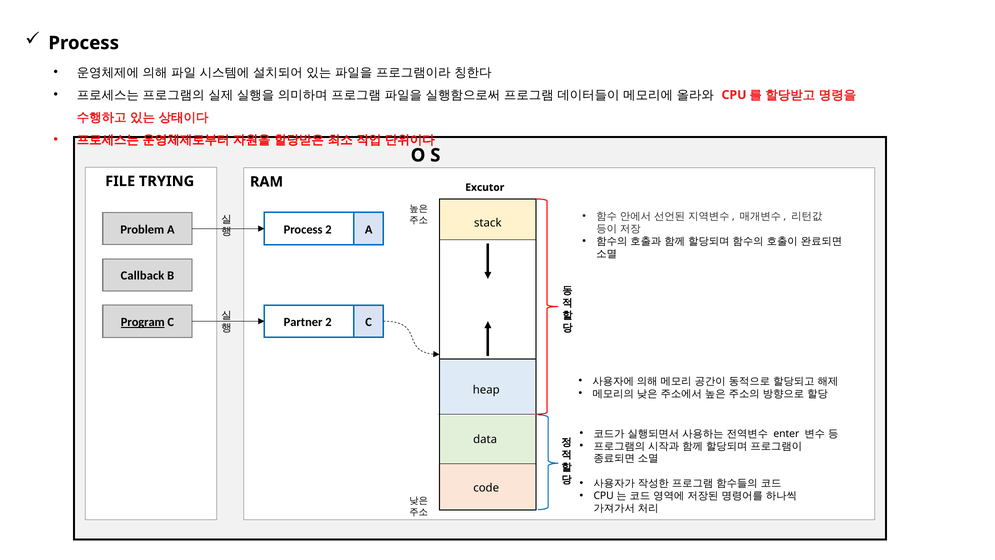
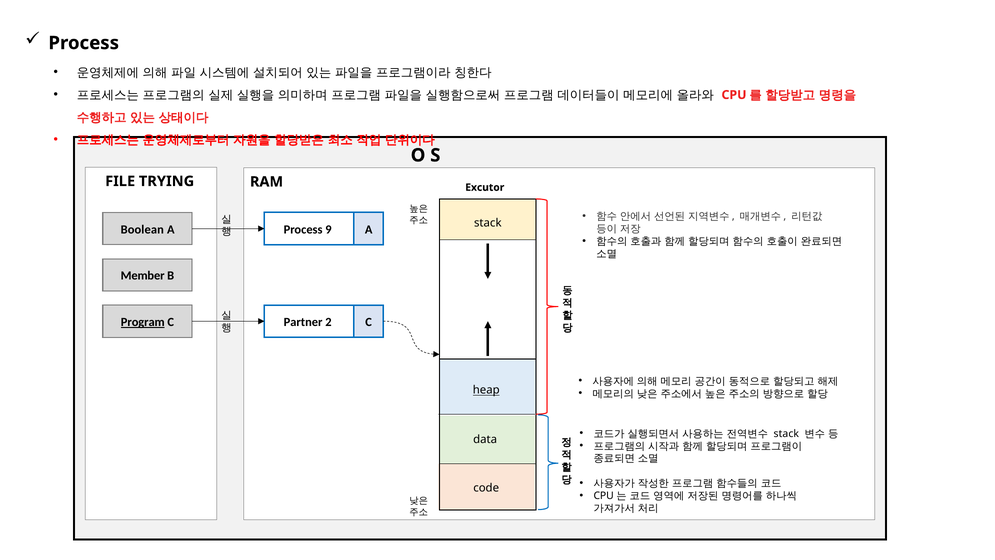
Problem: Problem -> Boolean
Process 2: 2 -> 9
Callback: Callback -> Member
heap underline: none -> present
enter at (786, 433): enter -> stack
